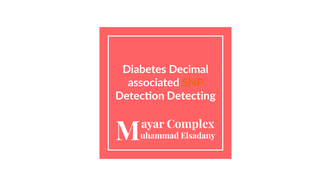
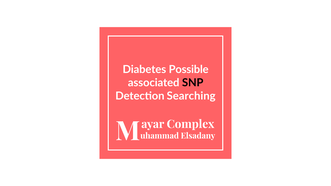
Decimal: Decimal -> Possible
SNP colour: orange -> black
Detecting: Detecting -> Searching
